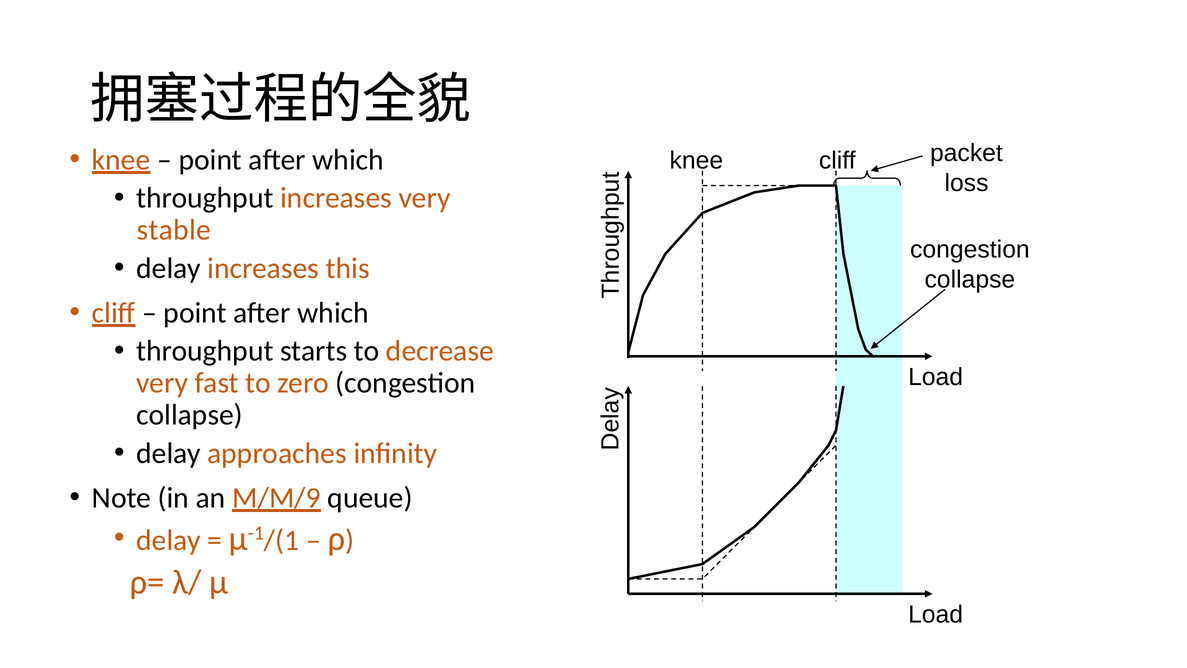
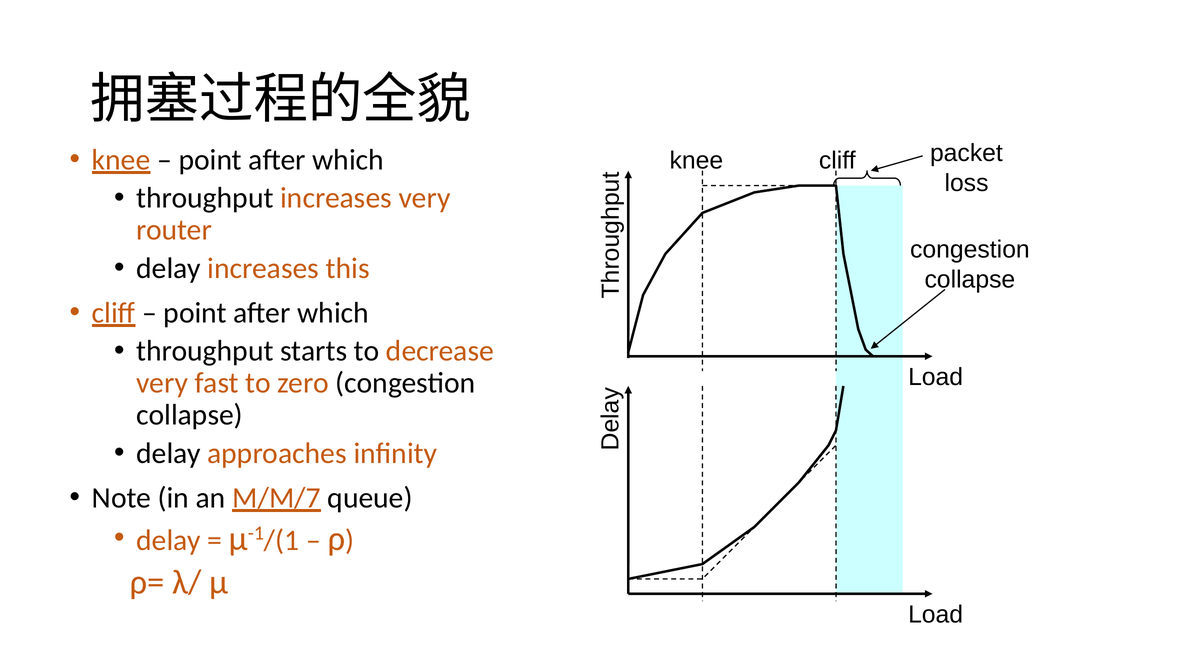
stable: stable -> router
M/M/9: M/M/9 -> M/M/7
